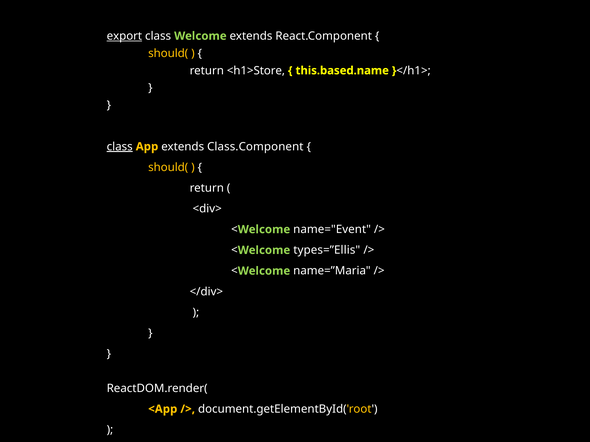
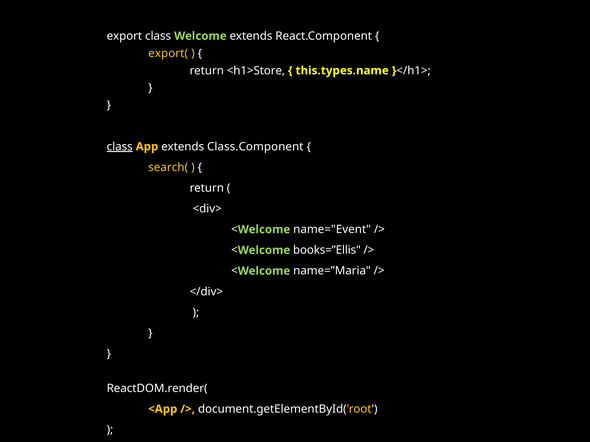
export underline: present -> none
should( at (168, 53): should( -> export(
this.based.name: this.based.name -> this.types.name
should( at (168, 167): should( -> search(
types=”Ellis: types=”Ellis -> books=”Ellis
